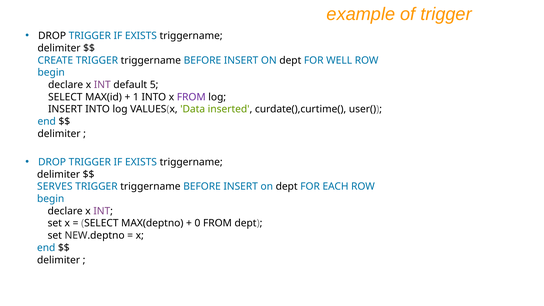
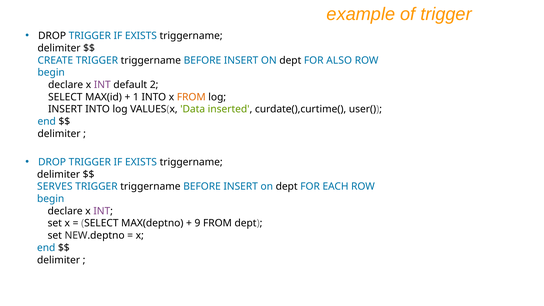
WELL: WELL -> ALSO
5: 5 -> 2
FROM at (191, 97) colour: purple -> orange
0: 0 -> 9
